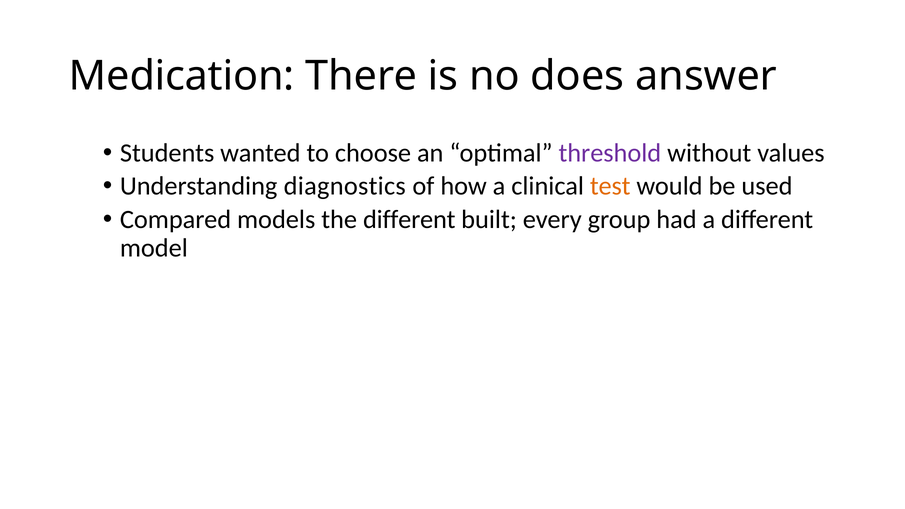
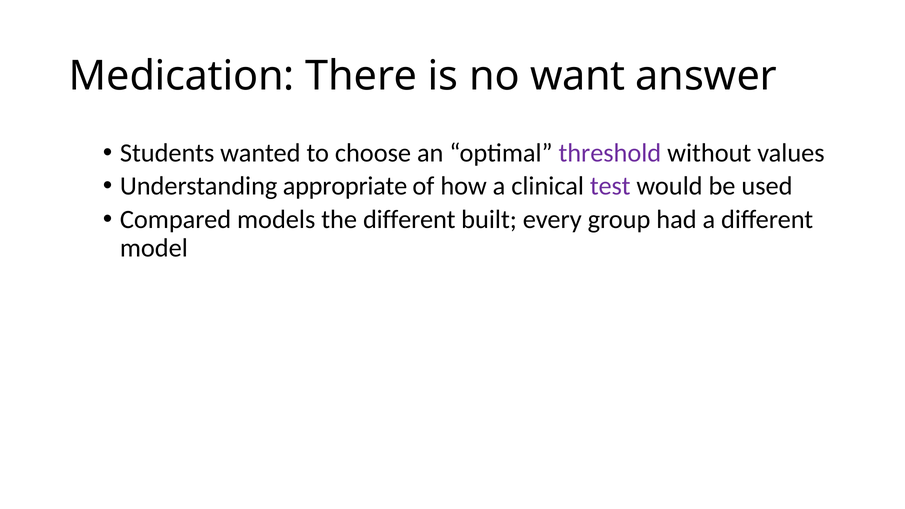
does: does -> want
diagnostics: diagnostics -> appropriate
test colour: orange -> purple
